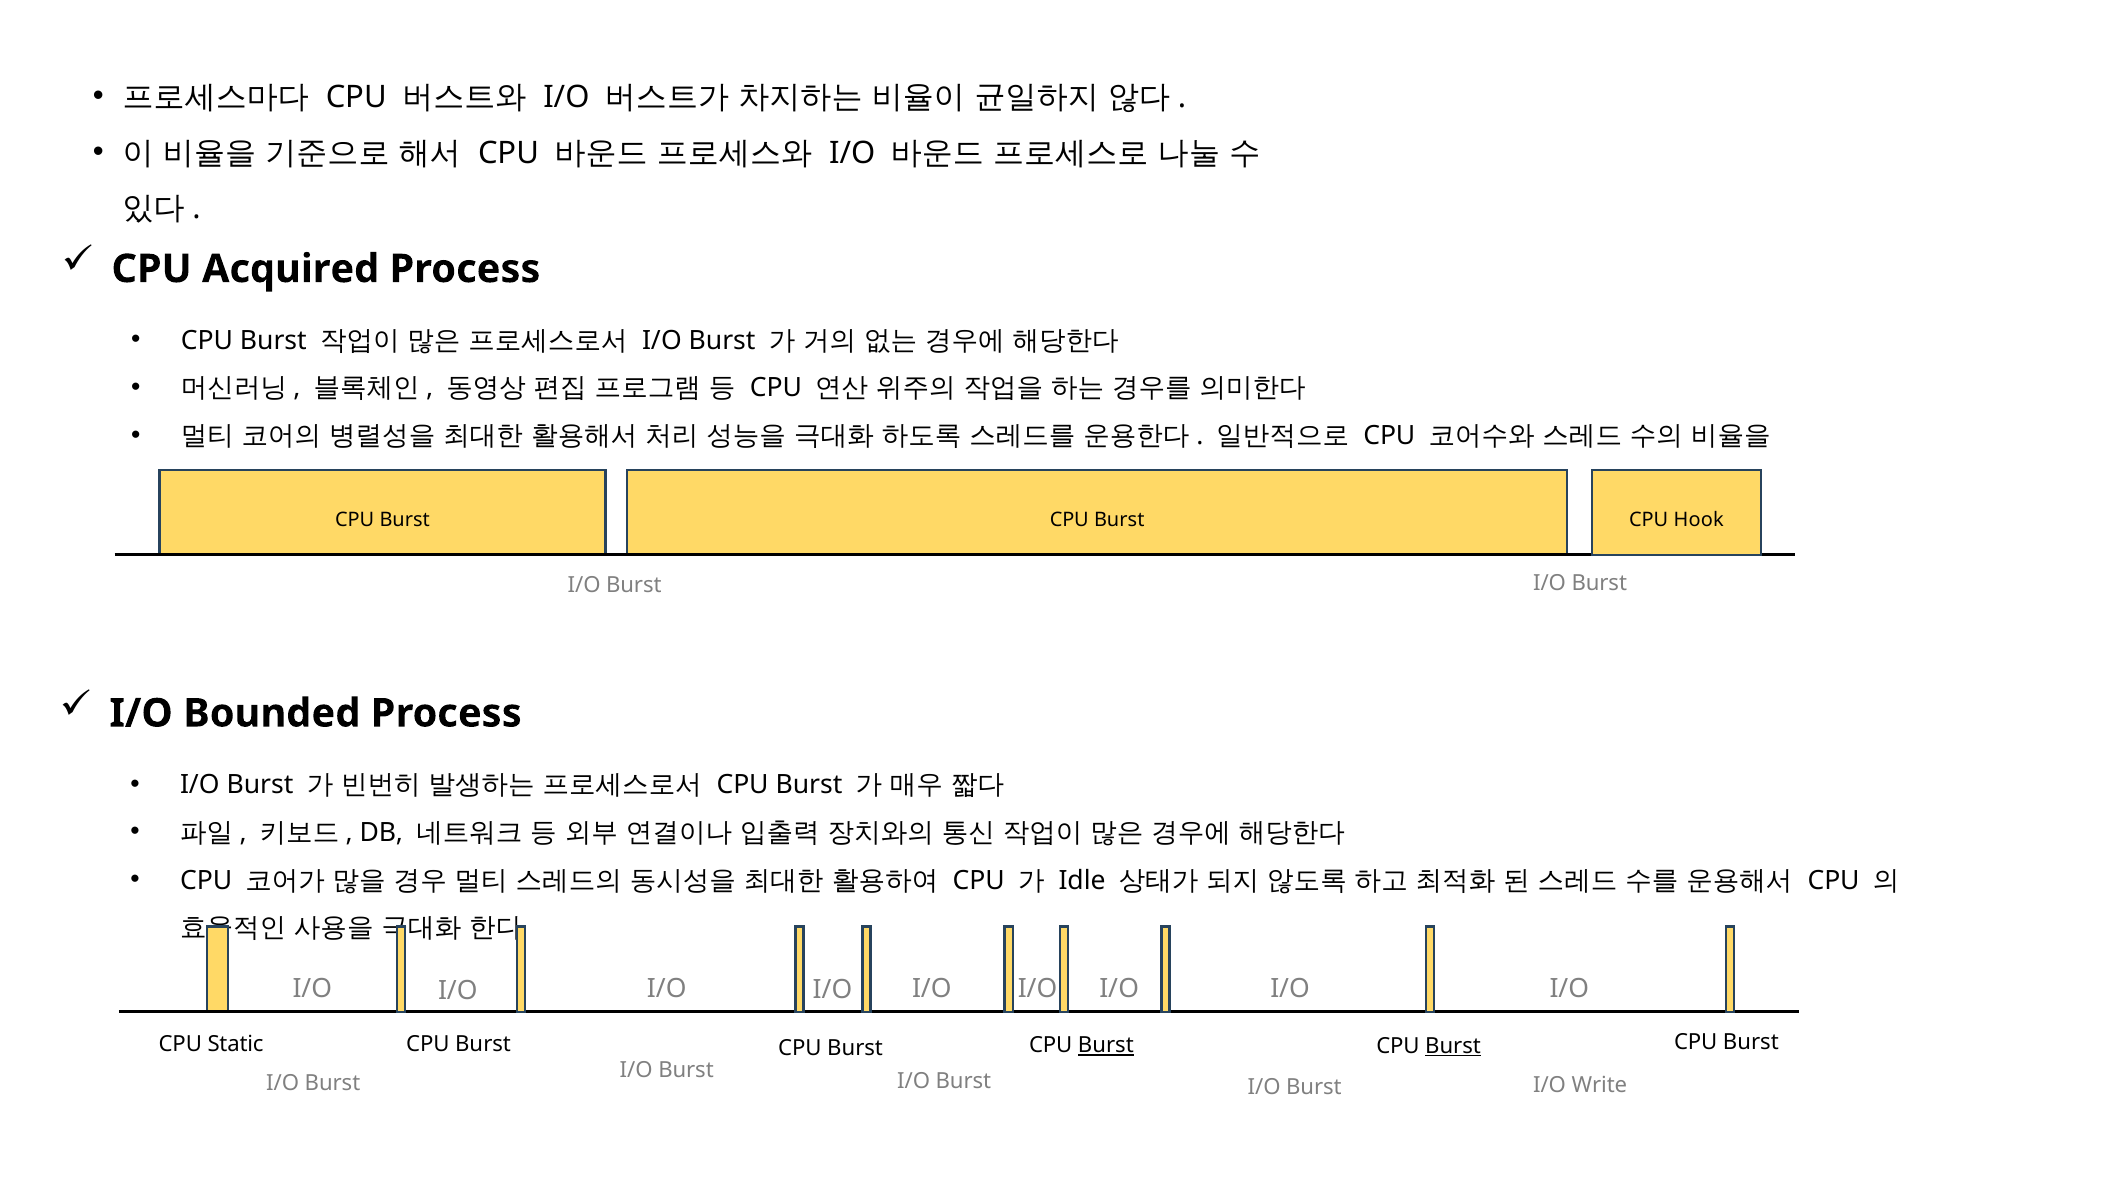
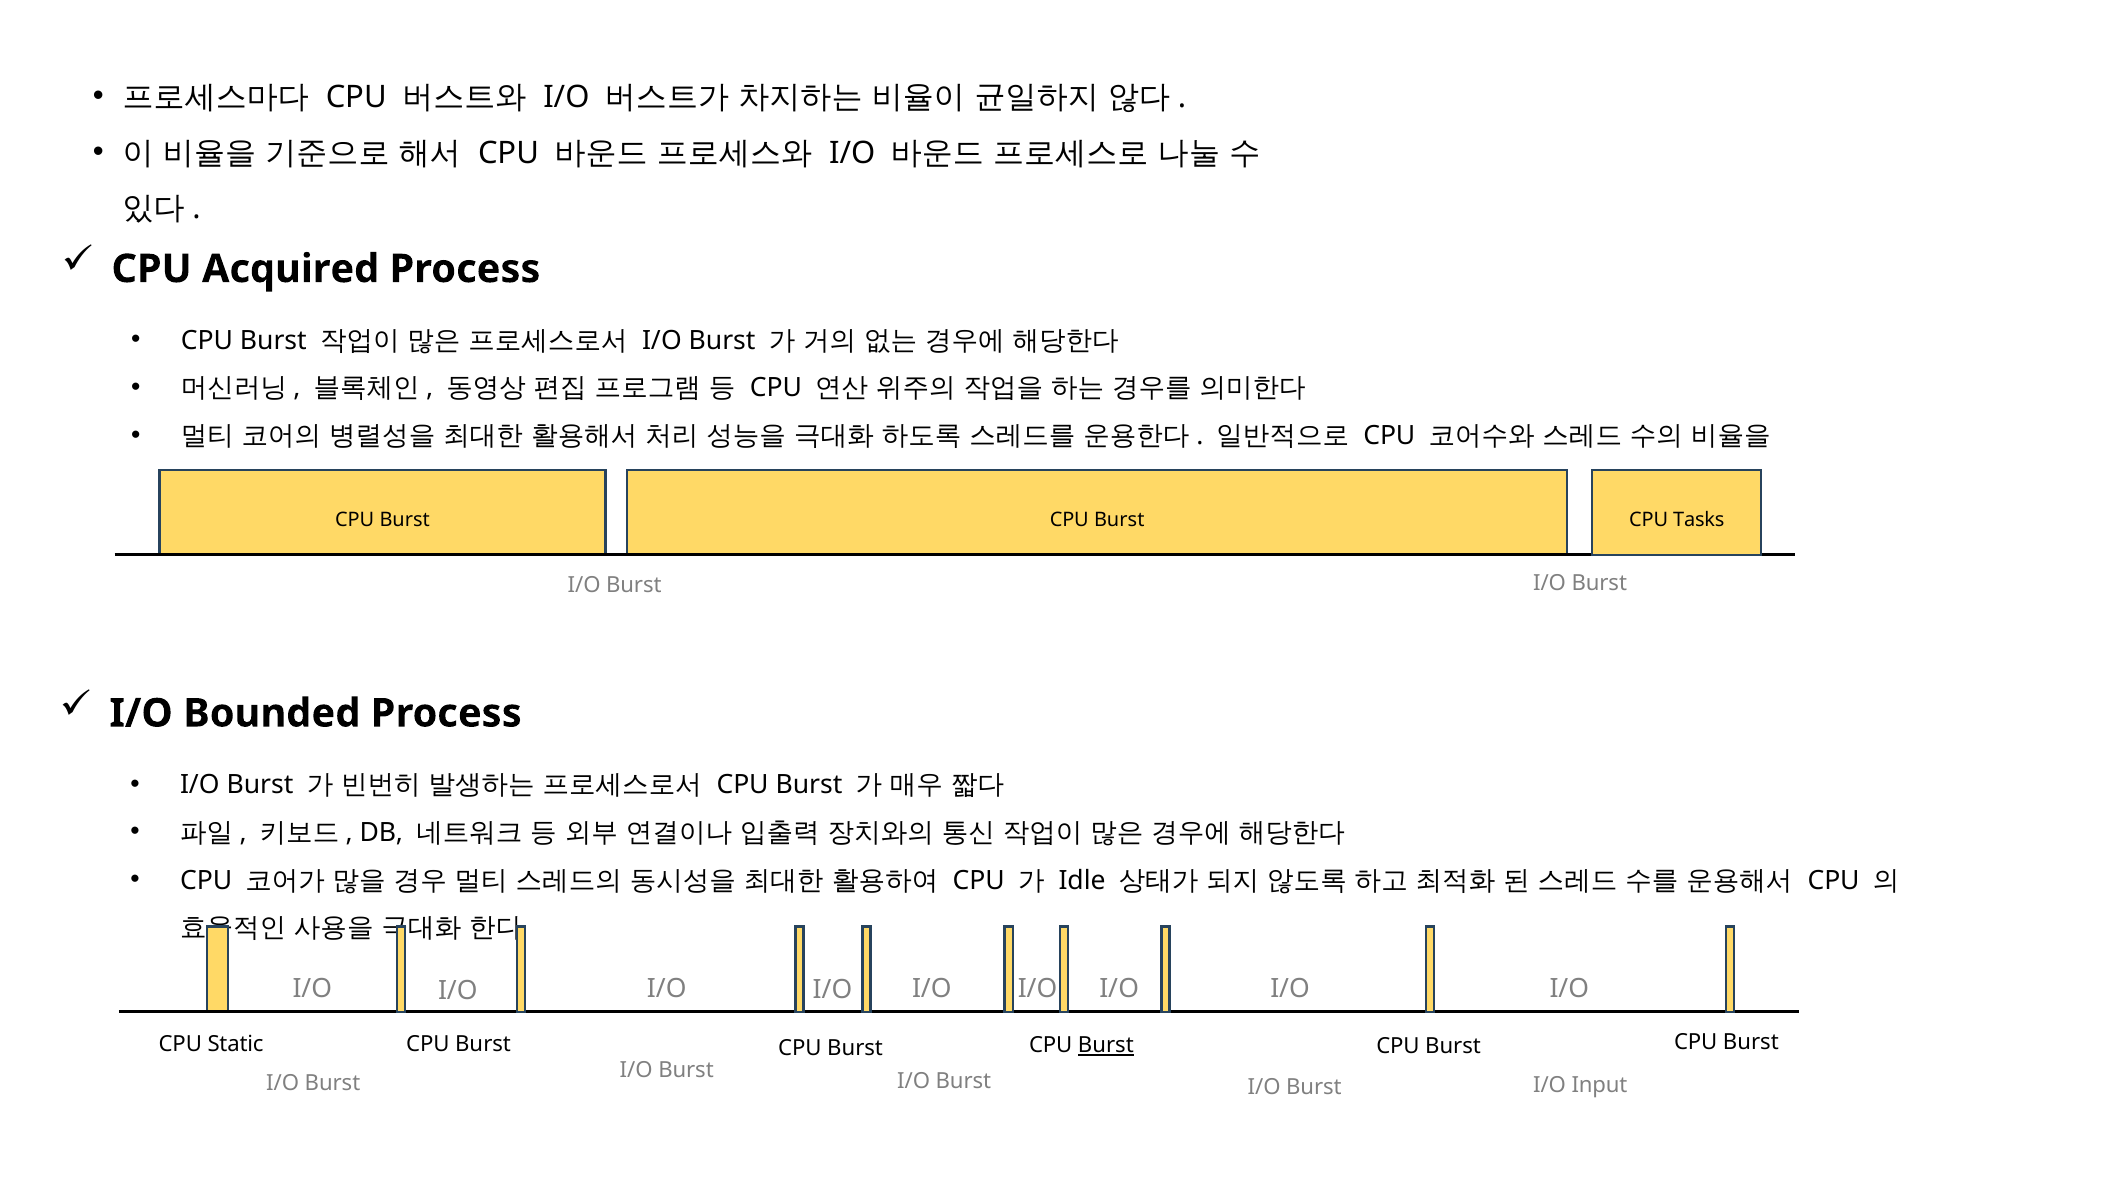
Hook: Hook -> Tasks
Burst at (1453, 1046) underline: present -> none
Write: Write -> Input
